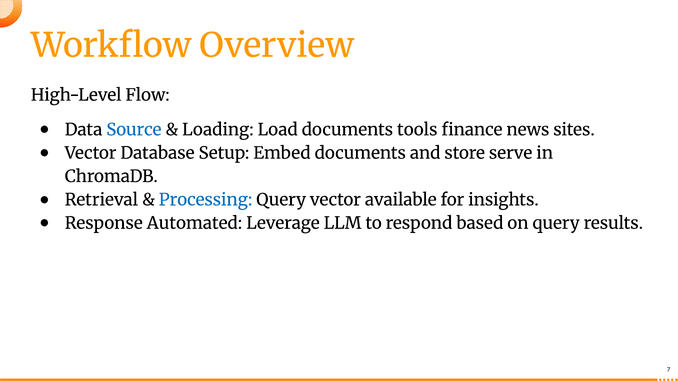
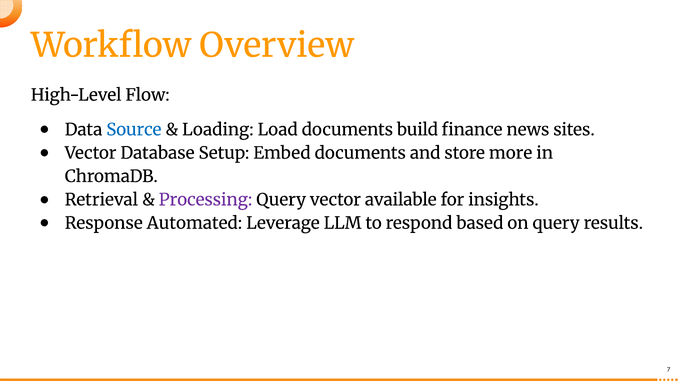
tools: tools -> build
serve: serve -> more
Processing colour: blue -> purple
